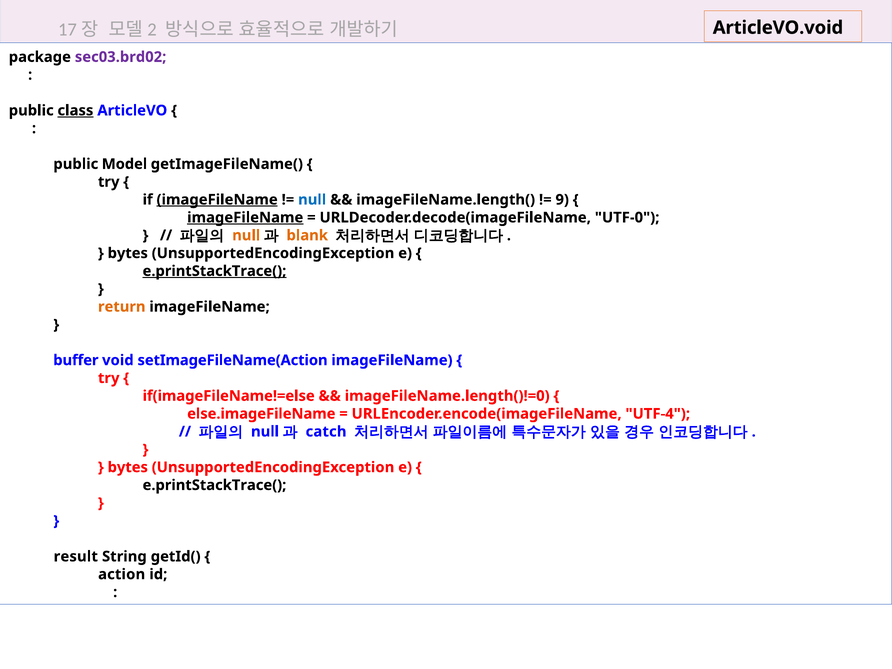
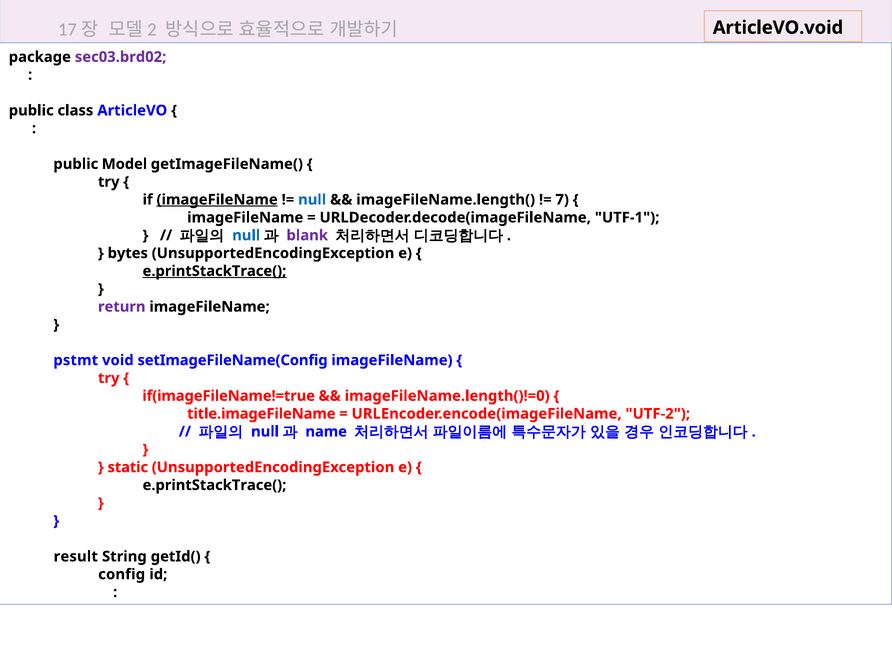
class underline: present -> none
9: 9 -> 7
imageFileName at (245, 218) underline: present -> none
UTF-0: UTF-0 -> UTF-1
null at (246, 235) colour: orange -> blue
blank colour: orange -> purple
return colour: orange -> purple
buffer: buffer -> pstmt
setImageFileName(Action: setImageFileName(Action -> setImageFileName(Config
if(imageFileName!=else: if(imageFileName!=else -> if(imageFileName!=true
else.imageFileName: else.imageFileName -> title.imageFileName
UTF-4: UTF-4 -> UTF-2
catch: catch -> name
bytes at (128, 467): bytes -> static
action: action -> config
